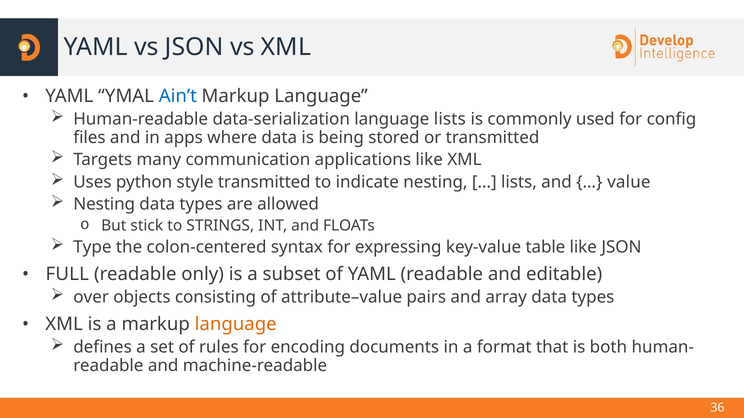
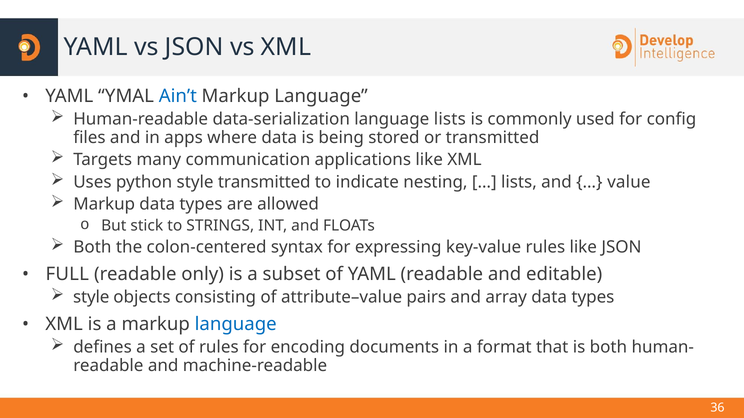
Nesting at (104, 205): Nesting -> Markup
Type at (92, 247): Type -> Both
key-value table: table -> rules
over at (91, 298): over -> style
language at (236, 325) colour: orange -> blue
